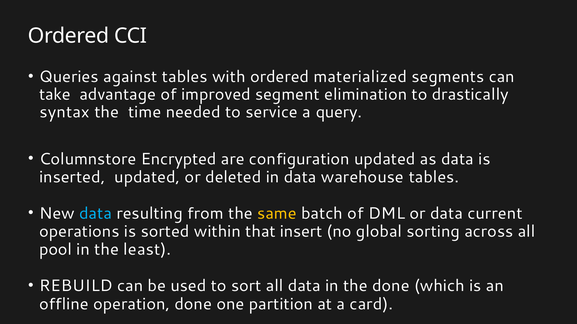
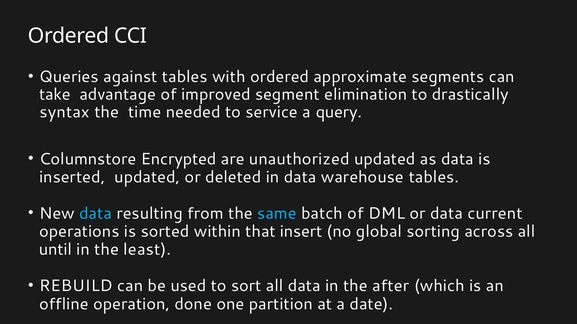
materialized: materialized -> approximate
configuration: configuration -> unauthorized
same colour: yellow -> light blue
pool: pool -> until
the done: done -> after
card: card -> date
